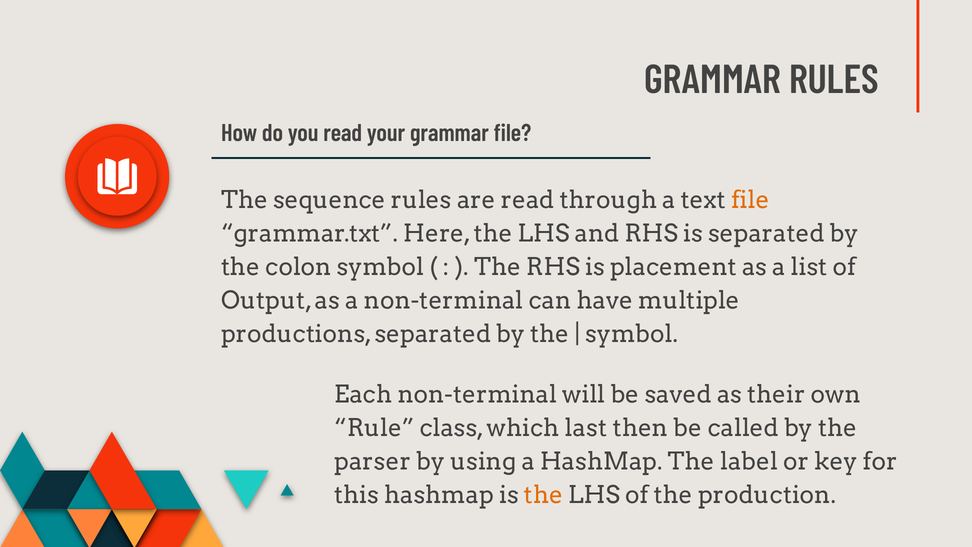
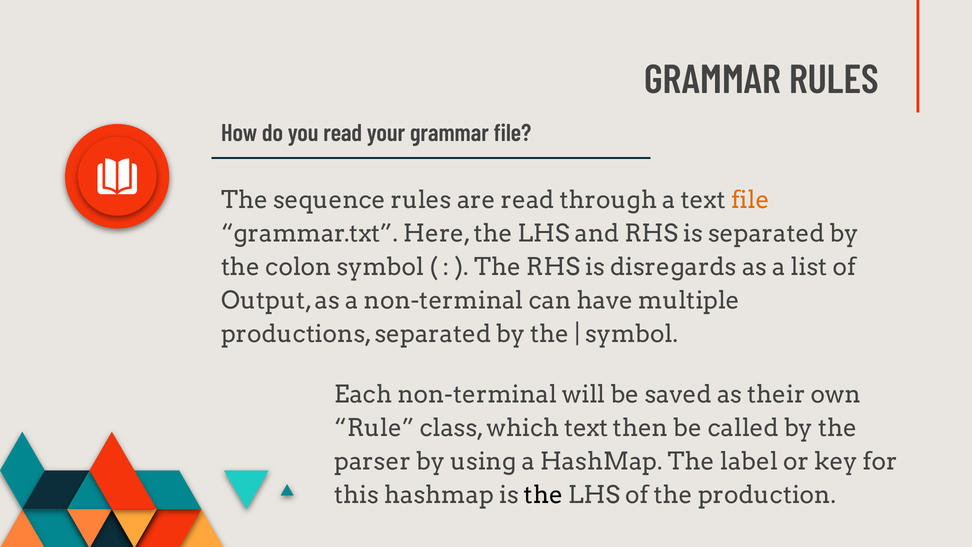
placement: placement -> disregards
which last: last -> text
the at (544, 495) colour: orange -> black
